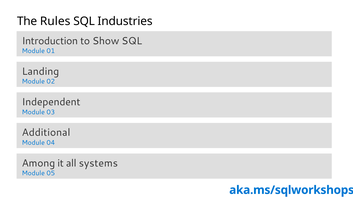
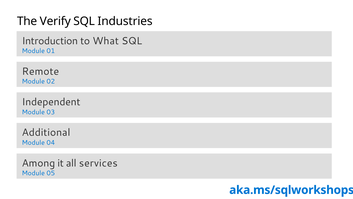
Rules: Rules -> Verify
Show: Show -> What
Landing: Landing -> Remote
systems: systems -> services
